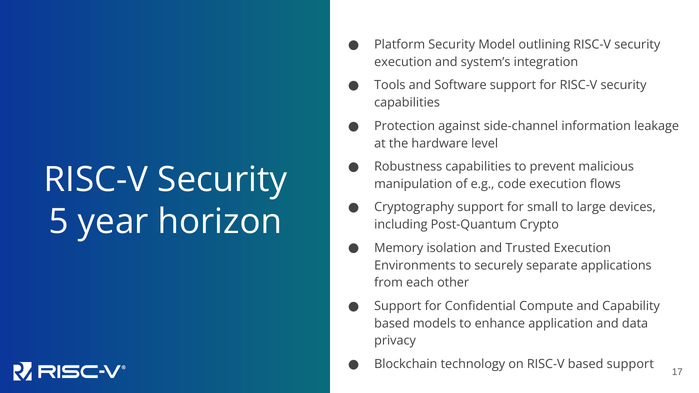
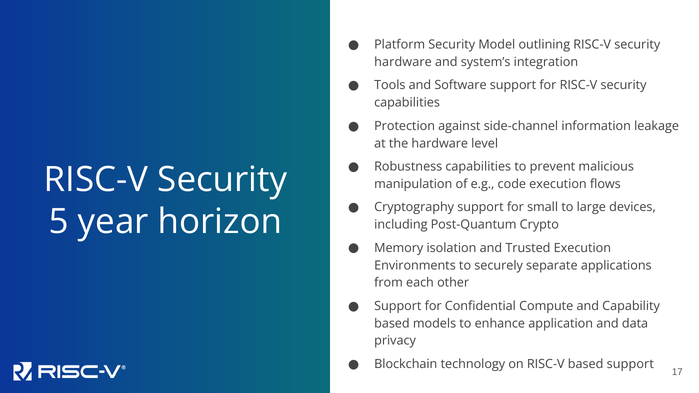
execution at (403, 62): execution -> hardware
